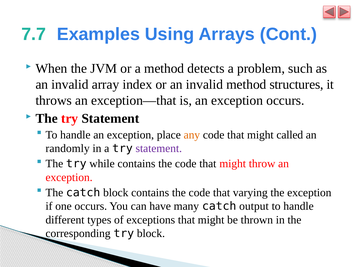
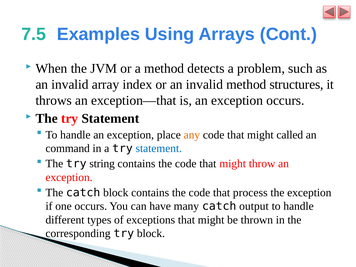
7.7: 7.7 -> 7.5
randomly: randomly -> command
statement at (159, 148) colour: purple -> blue
while: while -> string
varying: varying -> process
